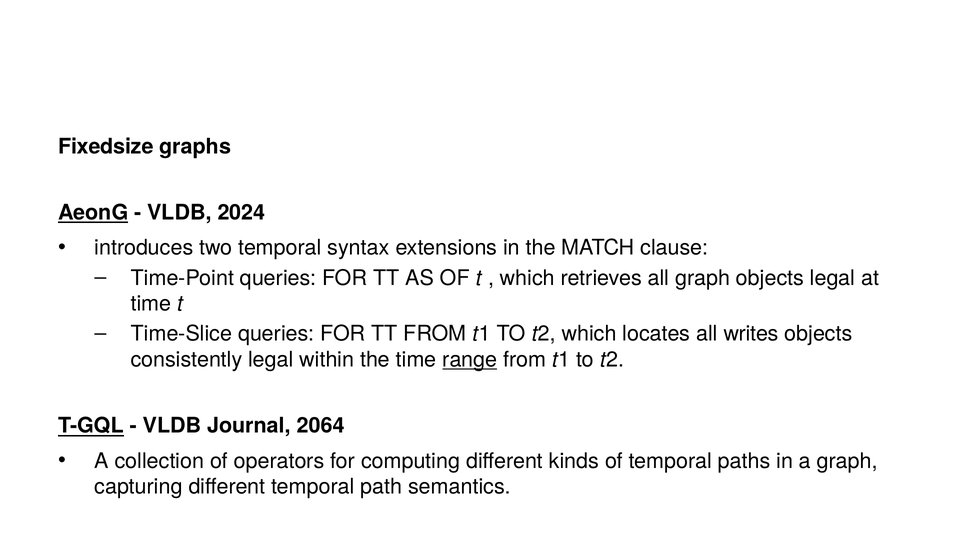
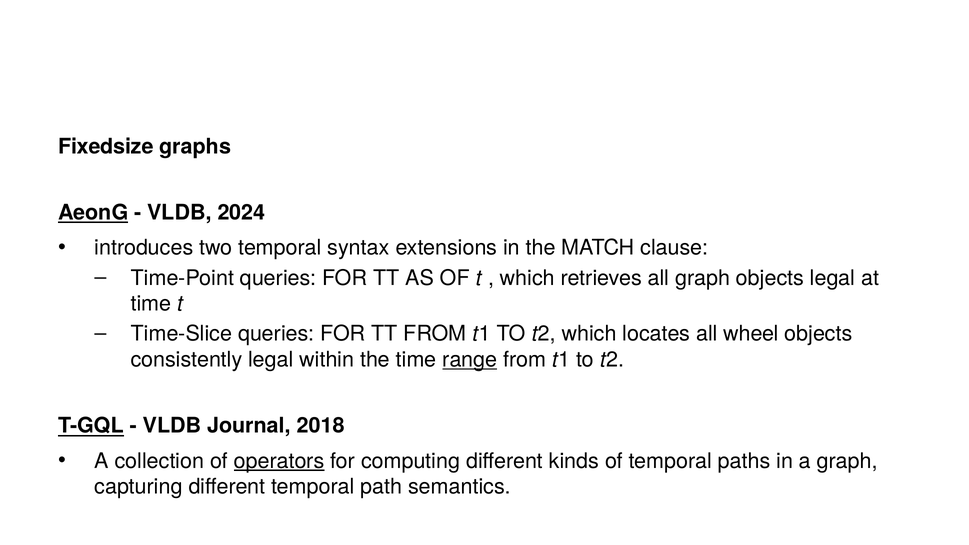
writes: writes -> wheel
2064: 2064 -> 2018
operators underline: none -> present
